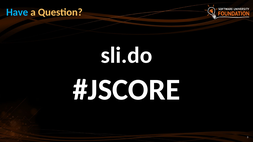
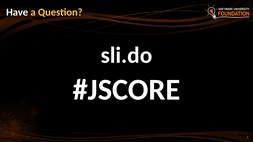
Have colour: light blue -> white
